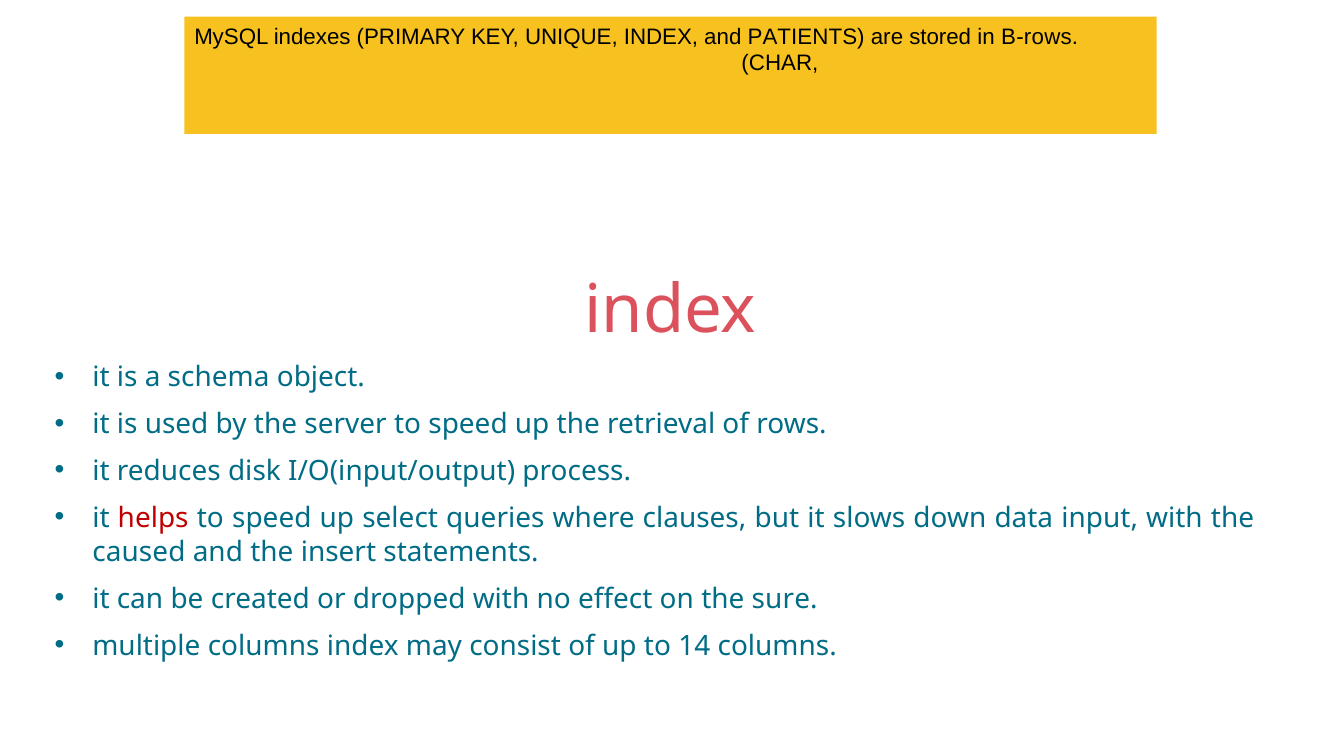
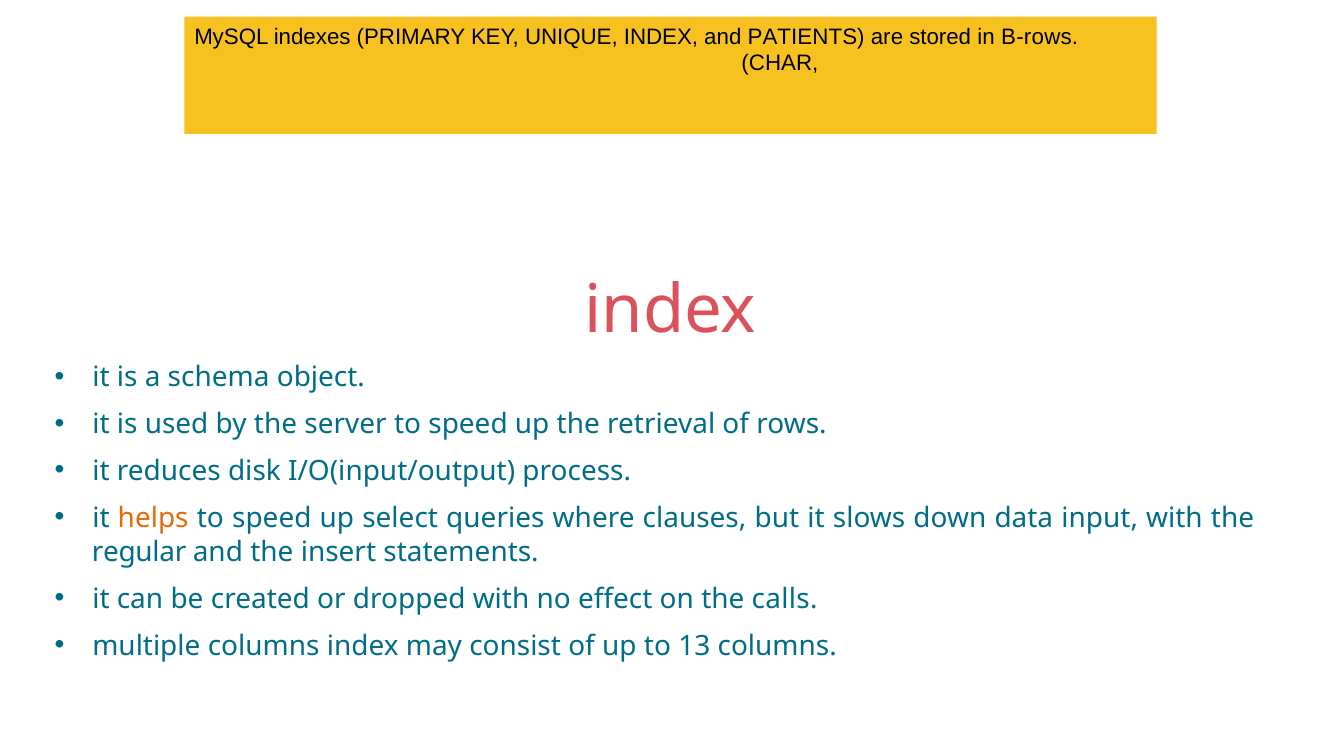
helps colour: red -> orange
caused: caused -> regular
sure: sure -> calls
14: 14 -> 13
